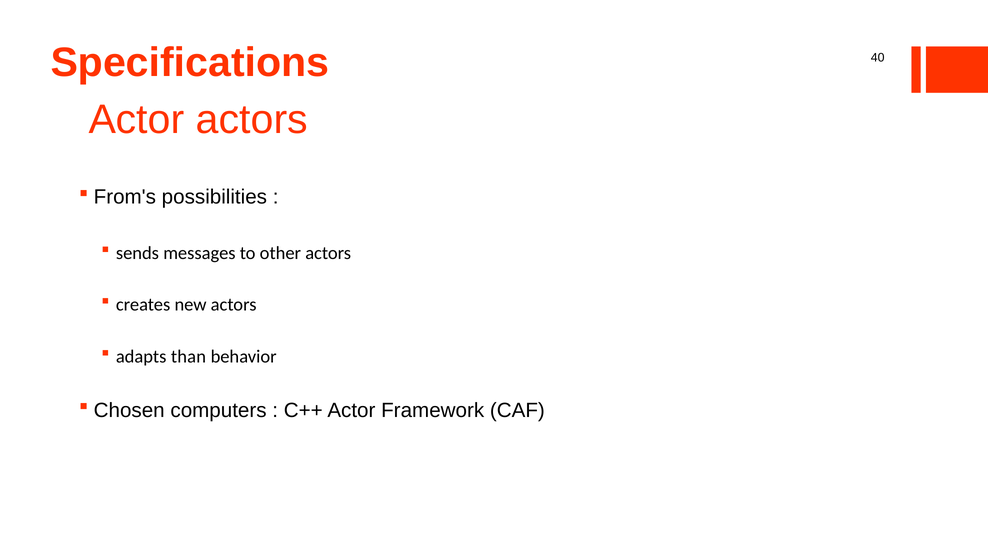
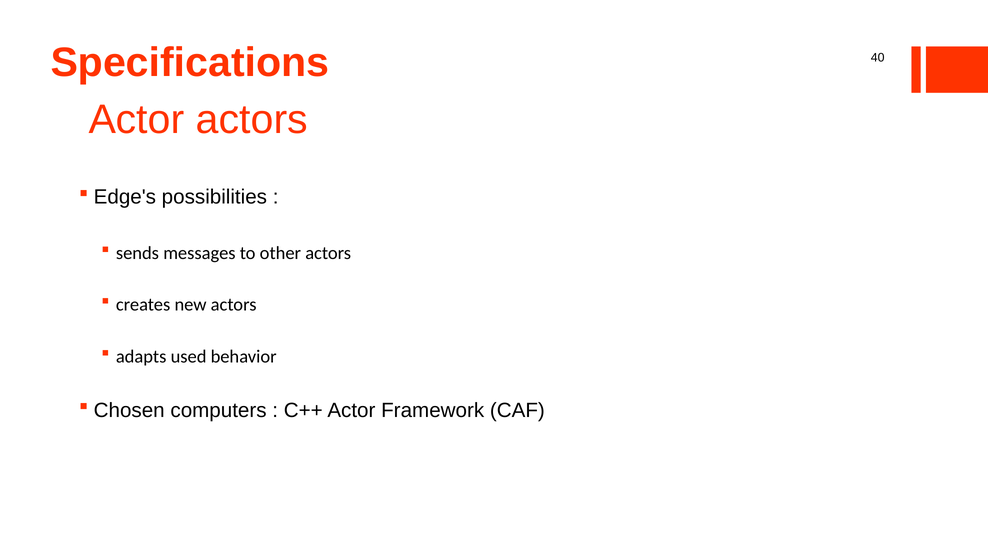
From's: From's -> Edge's
than: than -> used
